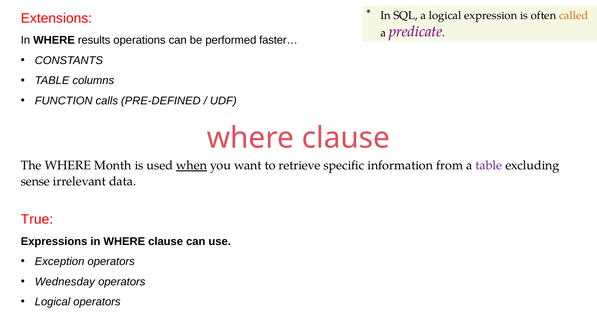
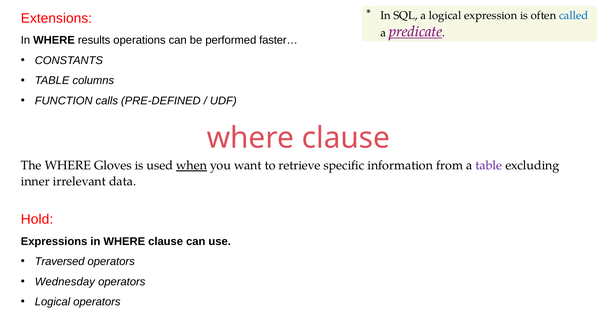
called colour: orange -> blue
predicate underline: none -> present
Month: Month -> Gloves
sense: sense -> inner
True: True -> Hold
Exception: Exception -> Traversed
